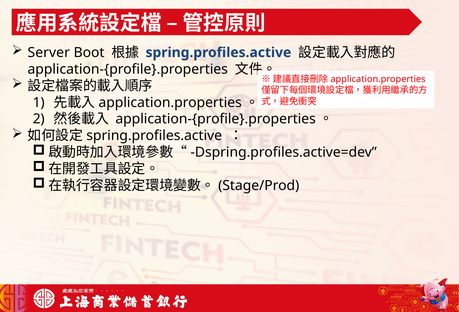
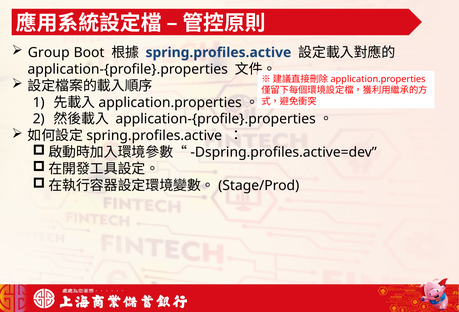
Server: Server -> Group
